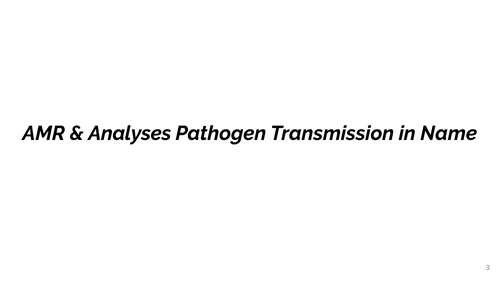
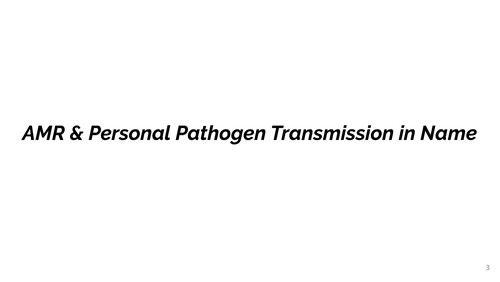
Analyses: Analyses -> Personal
